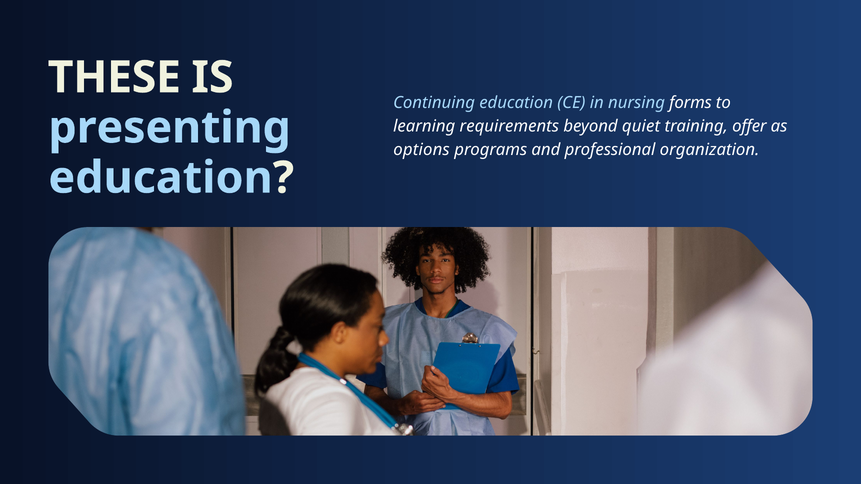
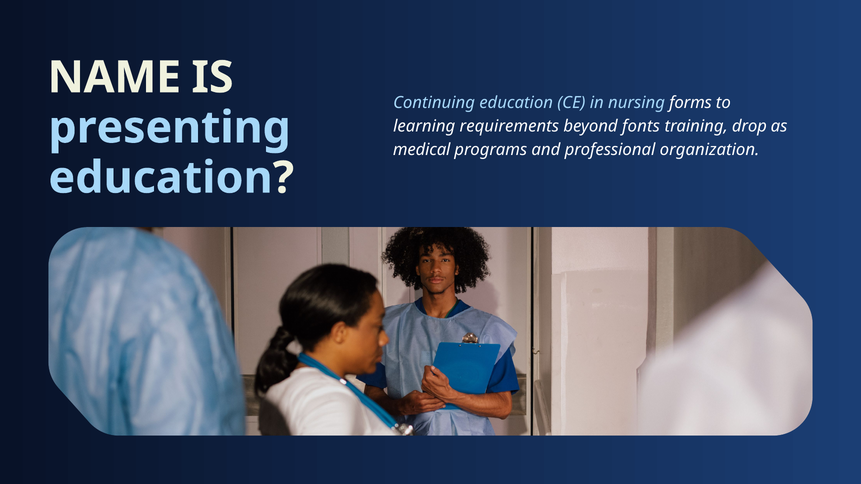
THESE: THESE -> NAME
quiet: quiet -> fonts
offer: offer -> drop
options: options -> medical
